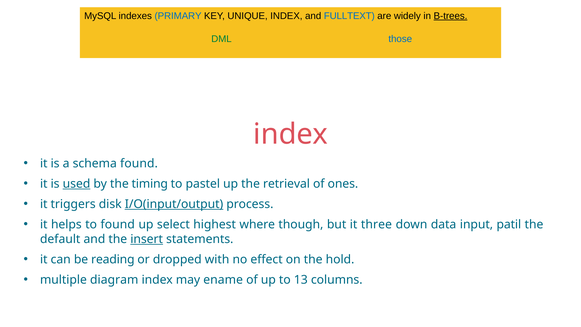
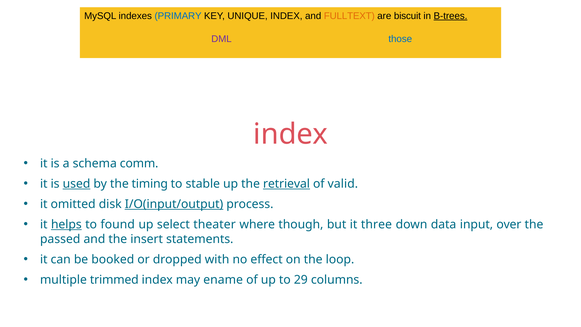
FULLTEXT at (349, 16) colour: blue -> orange
widely: widely -> biscuit
DML colour: green -> purple
schema found: found -> comm
pastel: pastel -> stable
retrieval underline: none -> present
ones: ones -> valid
triggers: triggers -> omitted
helps underline: none -> present
highest: highest -> theater
patil: patil -> over
default: default -> passed
insert underline: present -> none
reading: reading -> booked
hold: hold -> loop
diagram: diagram -> trimmed
13: 13 -> 29
